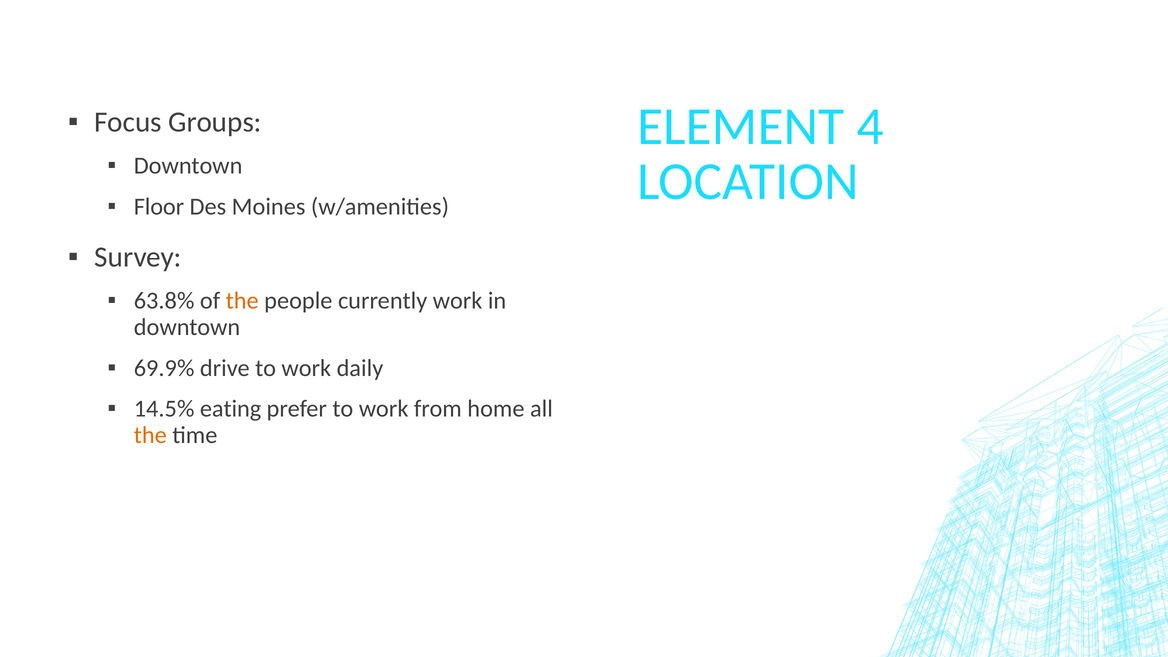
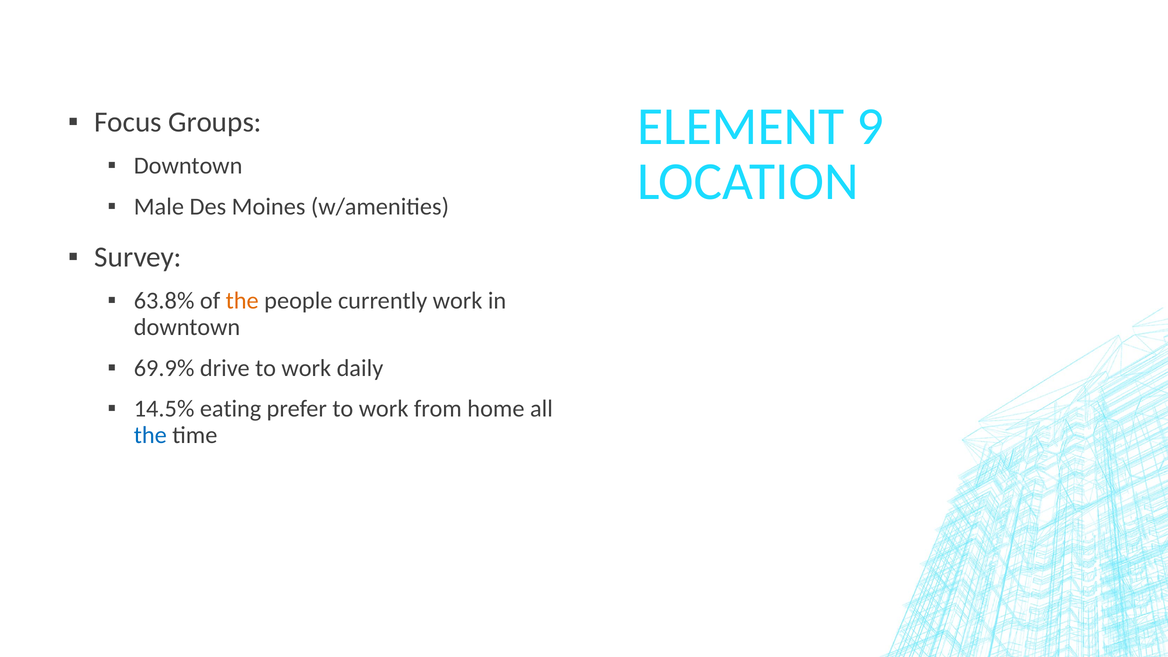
4: 4 -> 9
Floor: Floor -> Male
the at (150, 435) colour: orange -> blue
